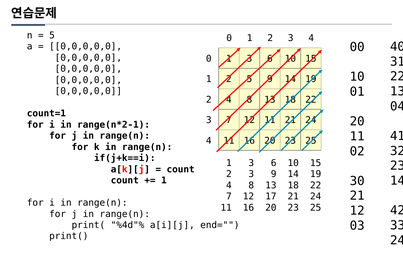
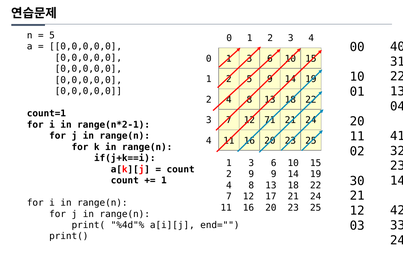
12 11: 11 -> 71
3 at (251, 174): 3 -> 9
